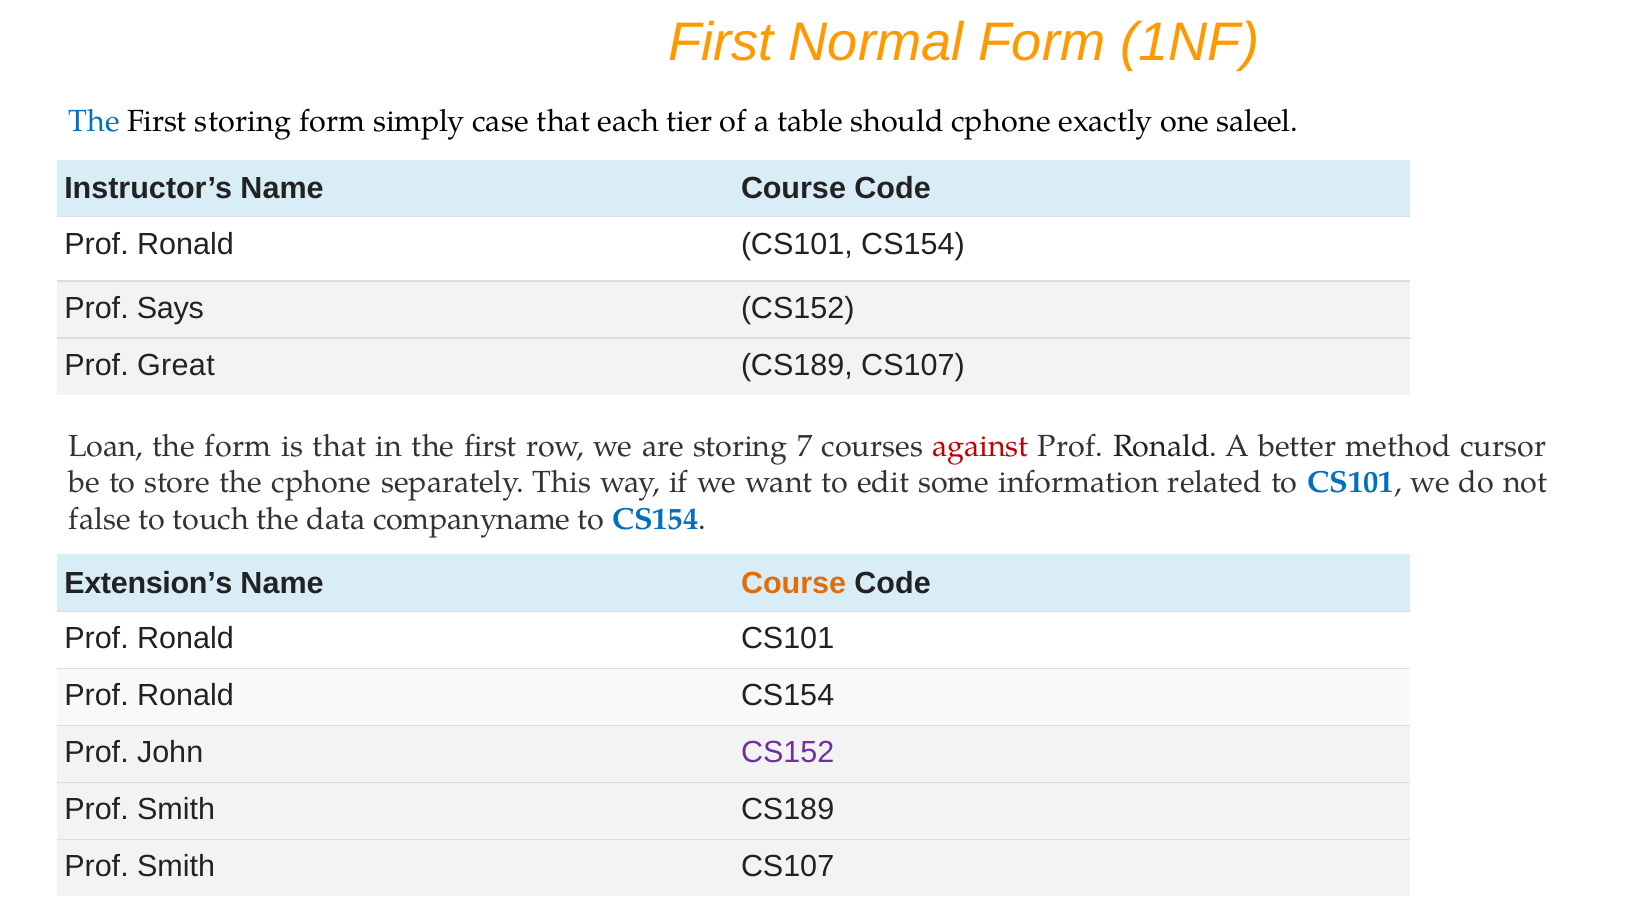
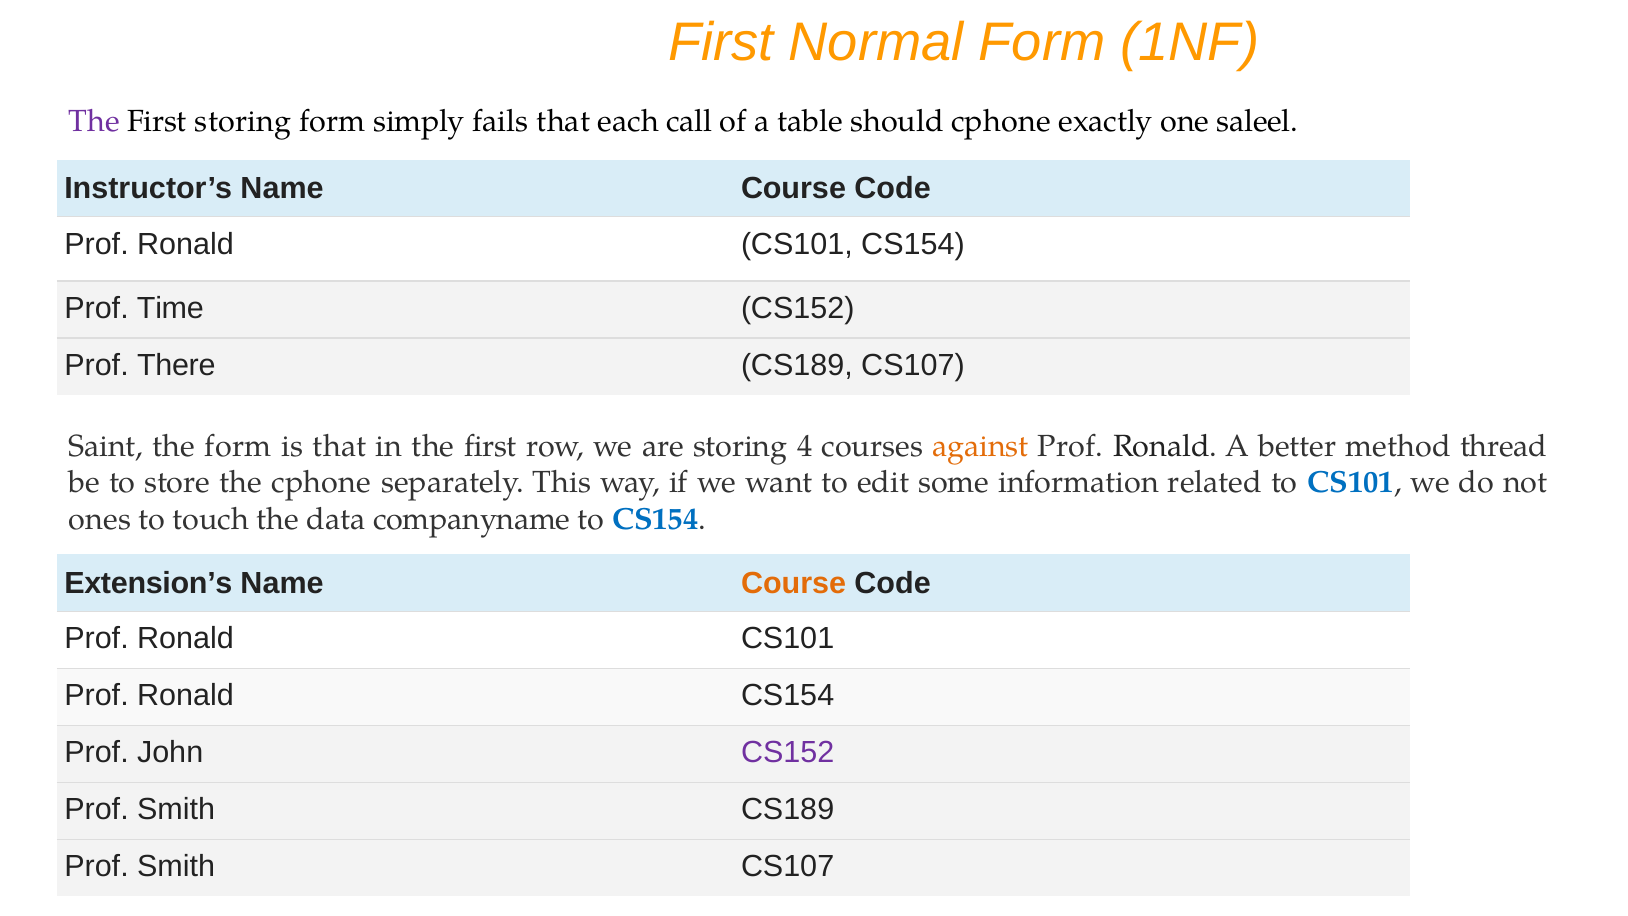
The at (94, 122) colour: blue -> purple
case: case -> fails
tier: tier -> call
Says: Says -> Time
Great: Great -> There
Loan: Loan -> Saint
7: 7 -> 4
against colour: red -> orange
cursor: cursor -> thread
false: false -> ones
